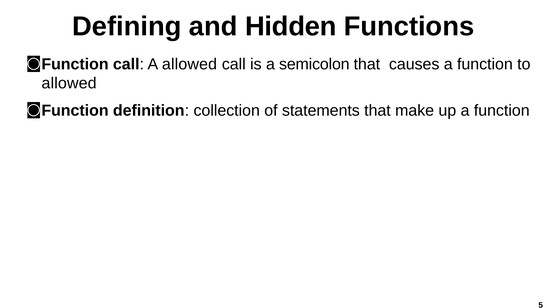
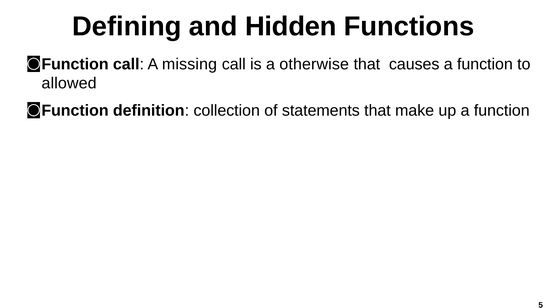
A allowed: allowed -> missing
semicolon: semicolon -> otherwise
